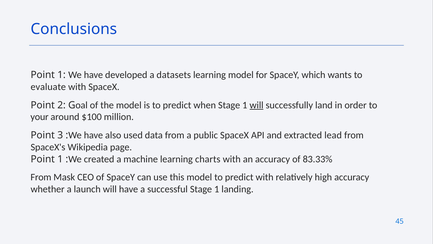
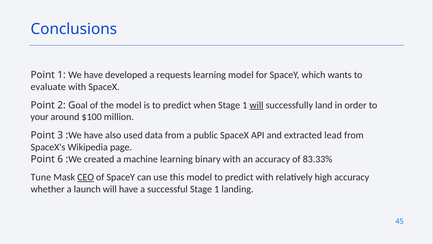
datasets: datasets -> requests
1 at (60, 159): 1 -> 6
charts: charts -> binary
From at (41, 177): From -> Tune
CEO underline: none -> present
